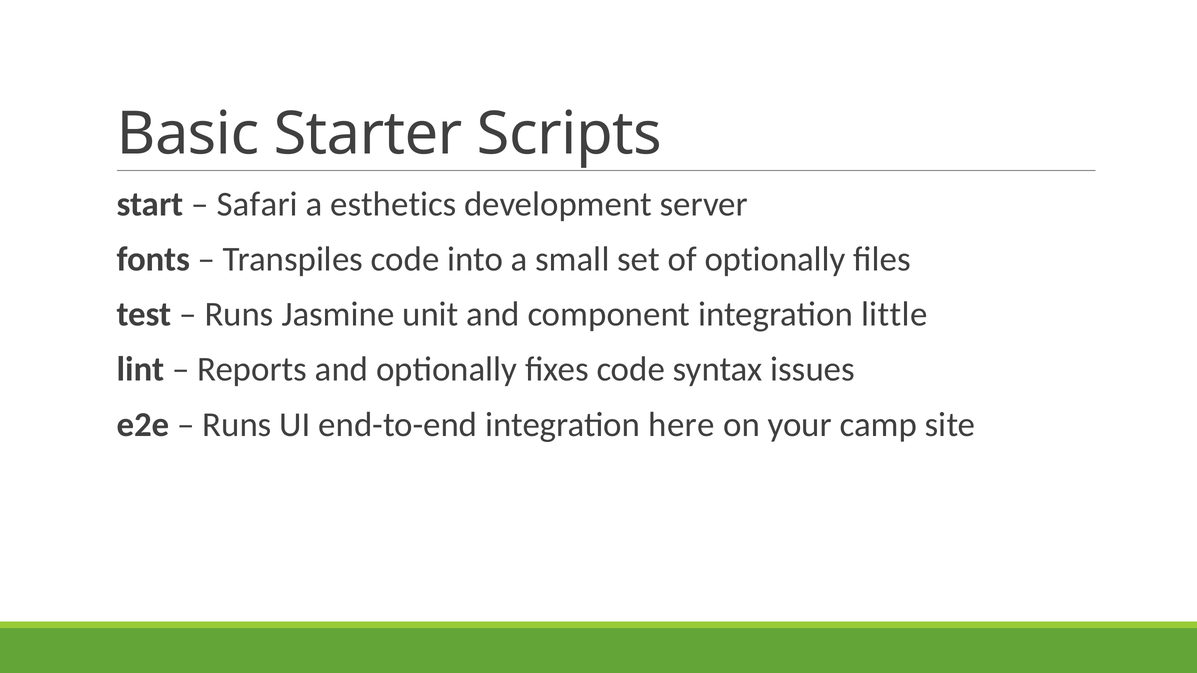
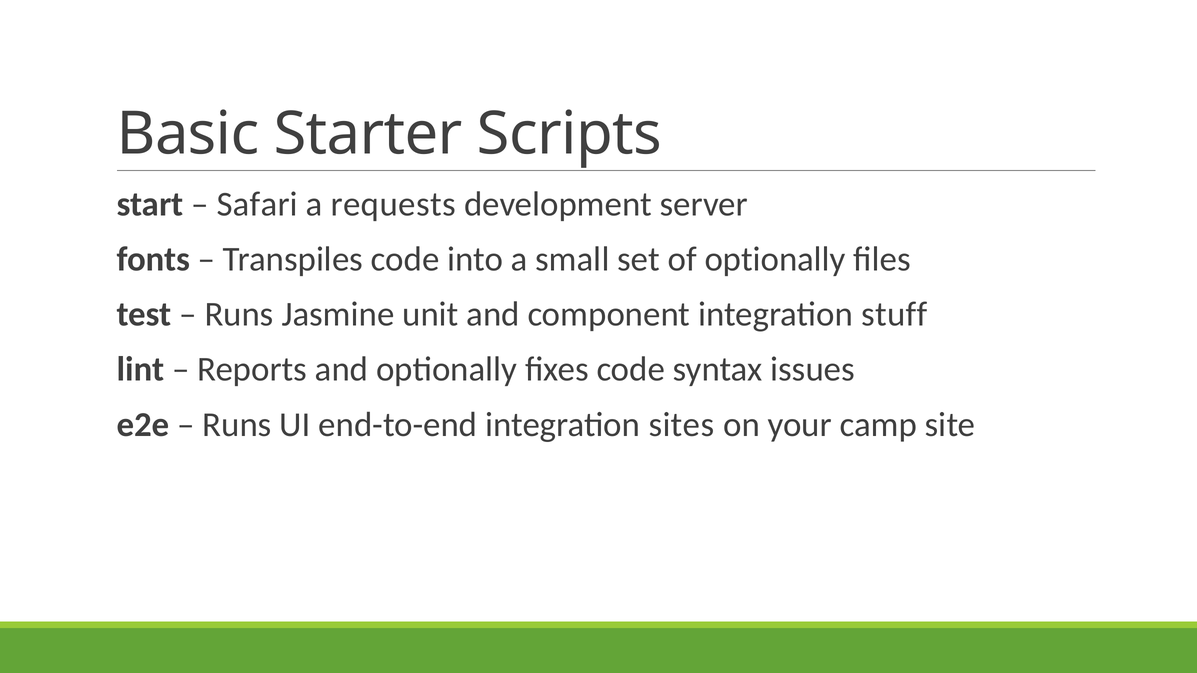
esthetics: esthetics -> requests
little: little -> stuff
here: here -> sites
